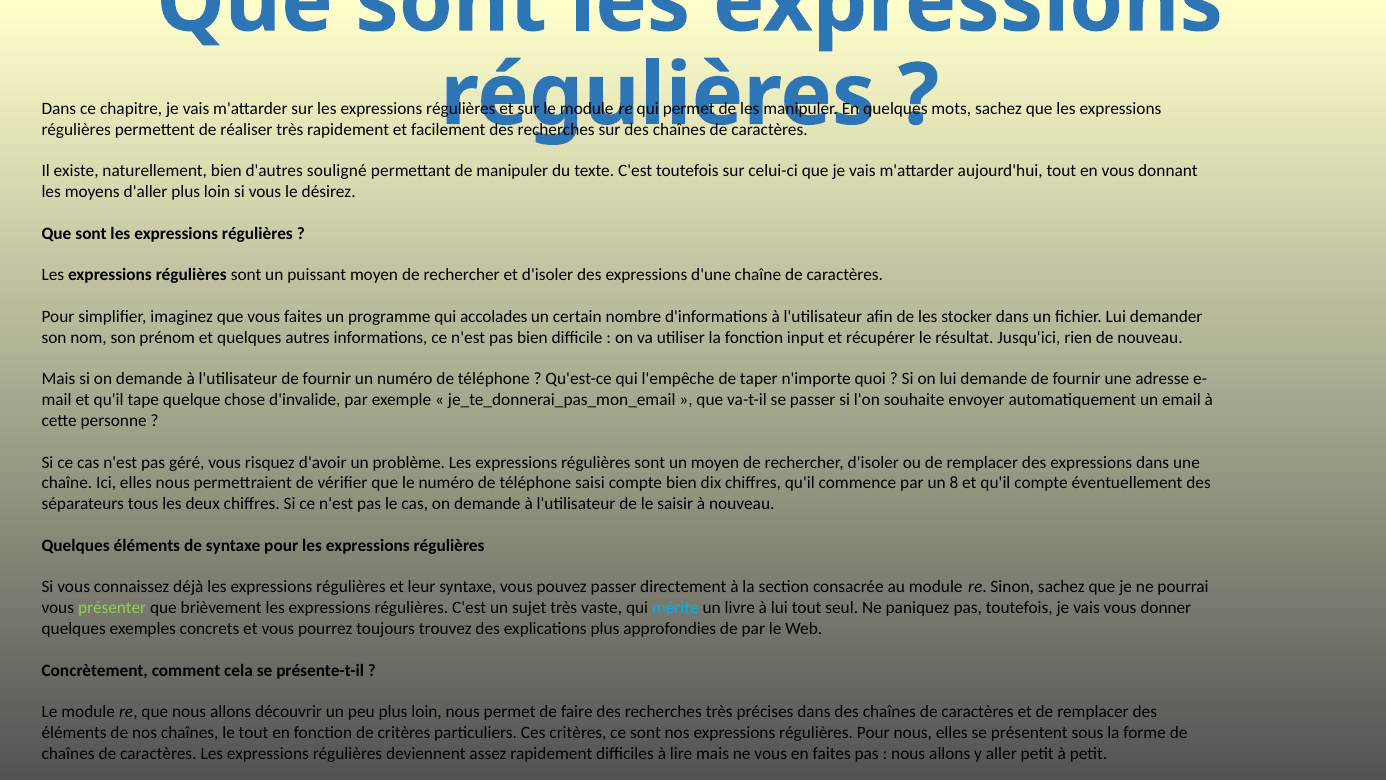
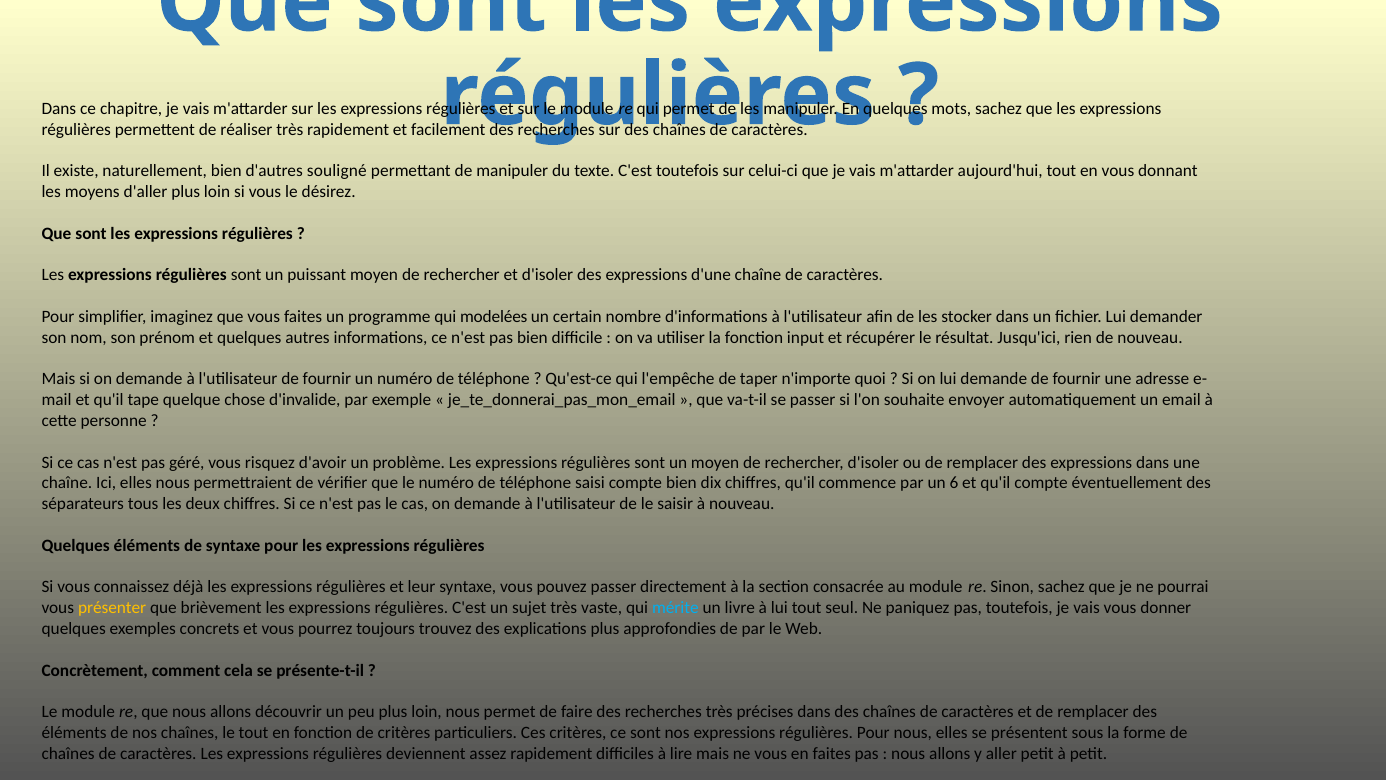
accolades: accolades -> modelées
8: 8 -> 6
présenter colour: light green -> yellow
